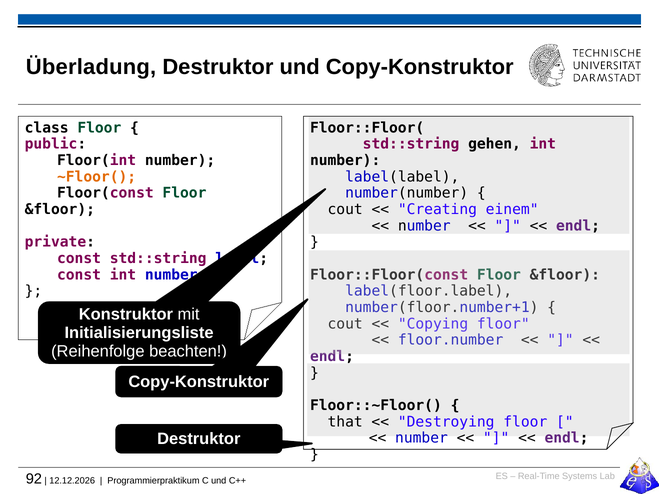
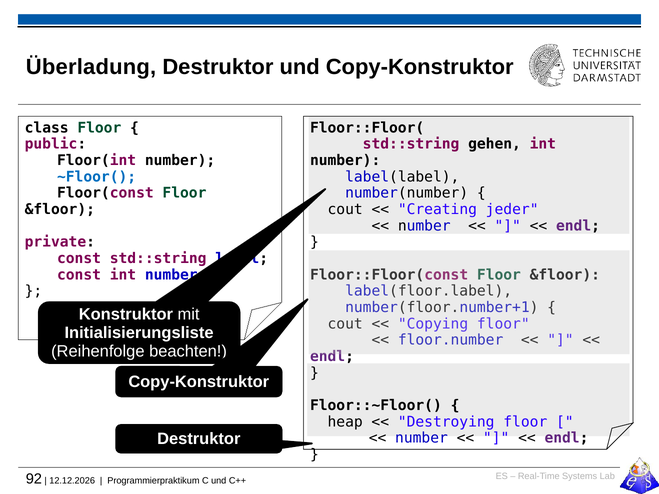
~Floor( colour: orange -> blue
einem: einem -> jeder
that: that -> heap
